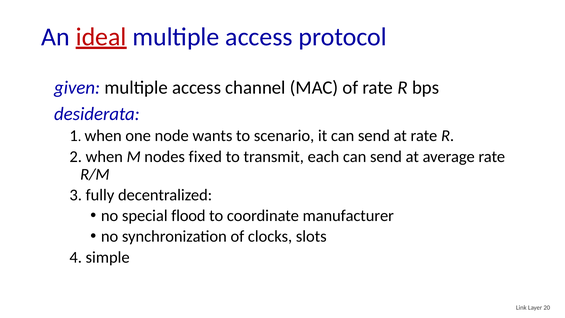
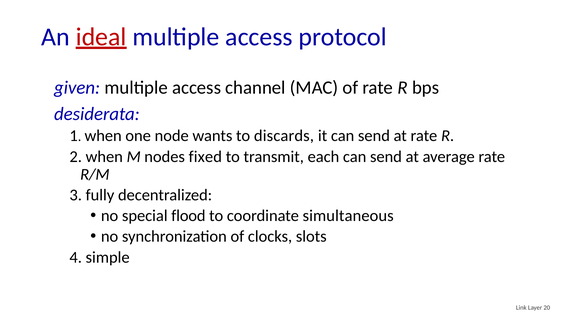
scenario: scenario -> discards
manufacturer: manufacturer -> simultaneous
